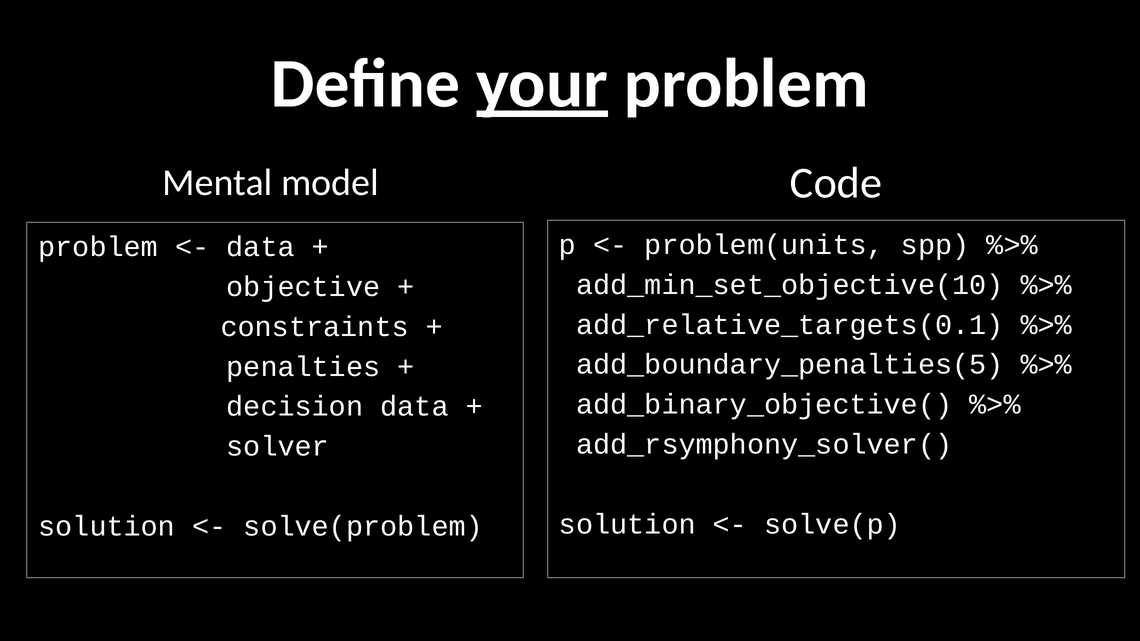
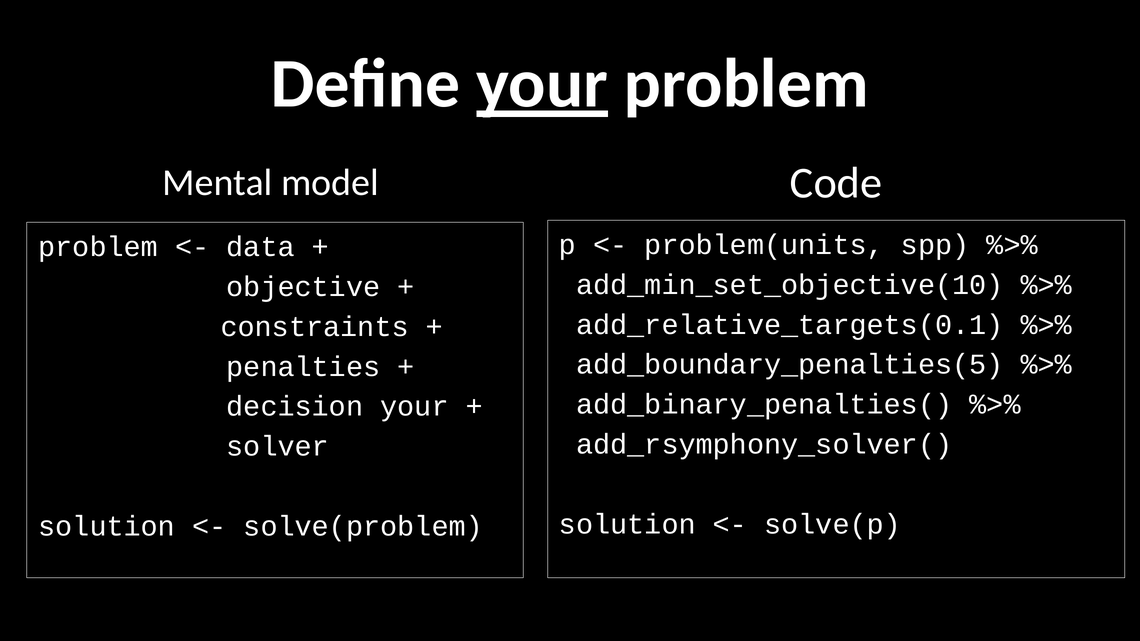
add_binary_objective(: add_binary_objective( -> add_binary_penalties(
decision data: data -> your
